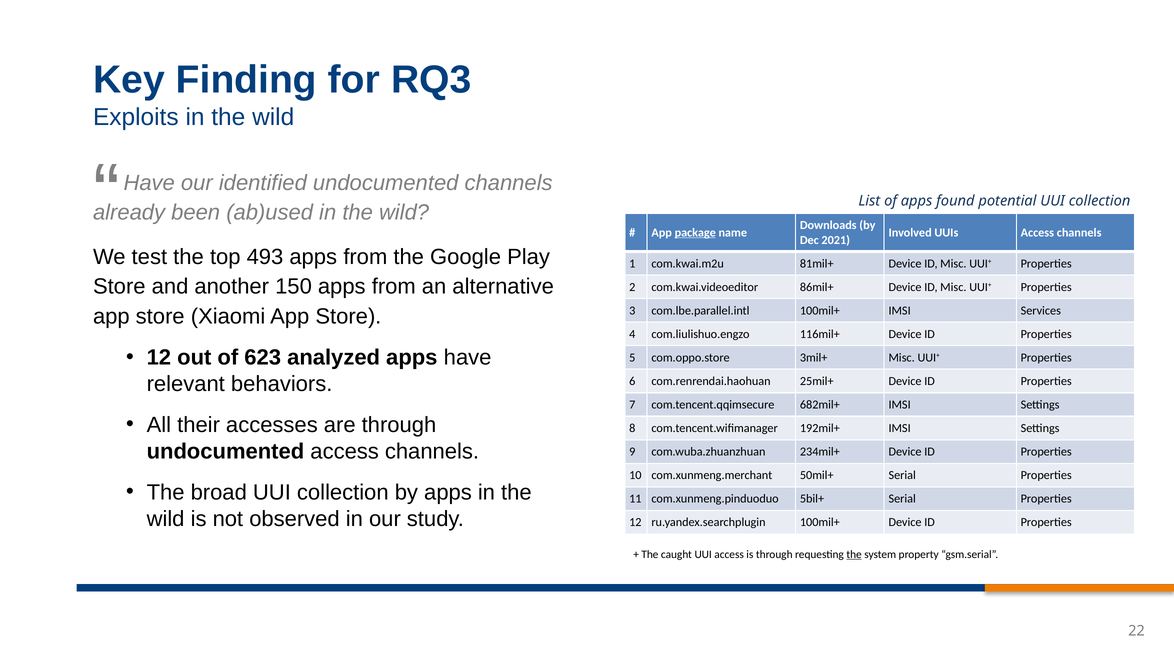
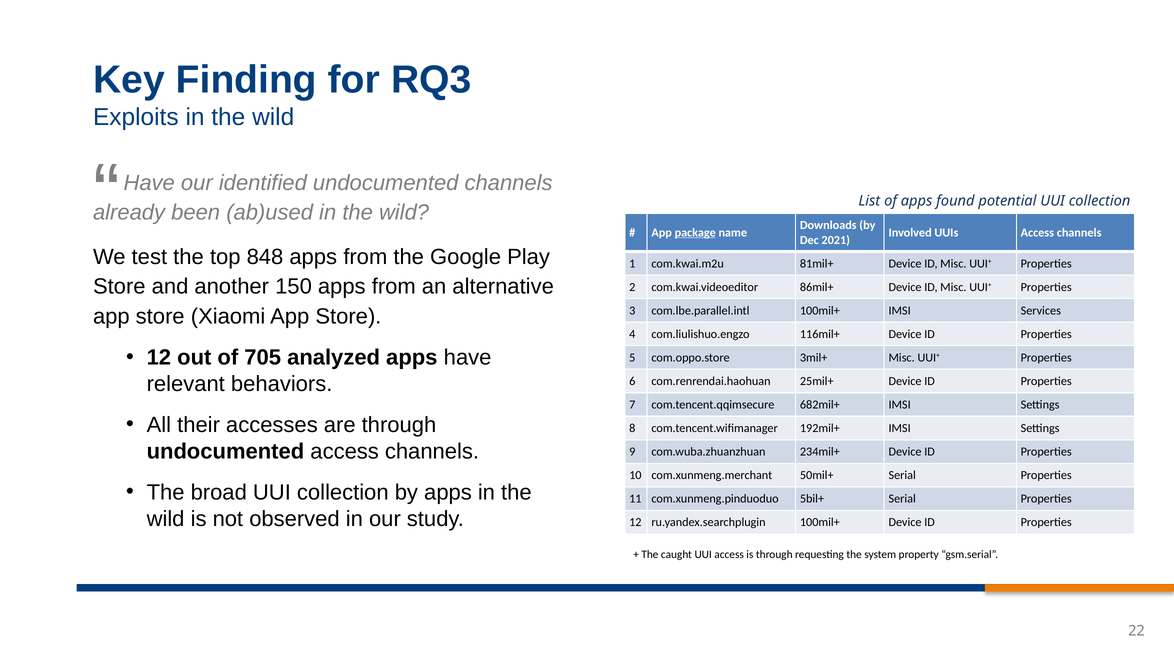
493: 493 -> 848
623: 623 -> 705
the at (854, 555) underline: present -> none
